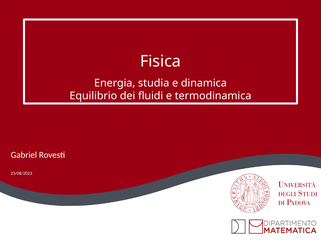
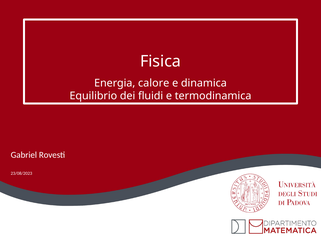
studia: studia -> calore
